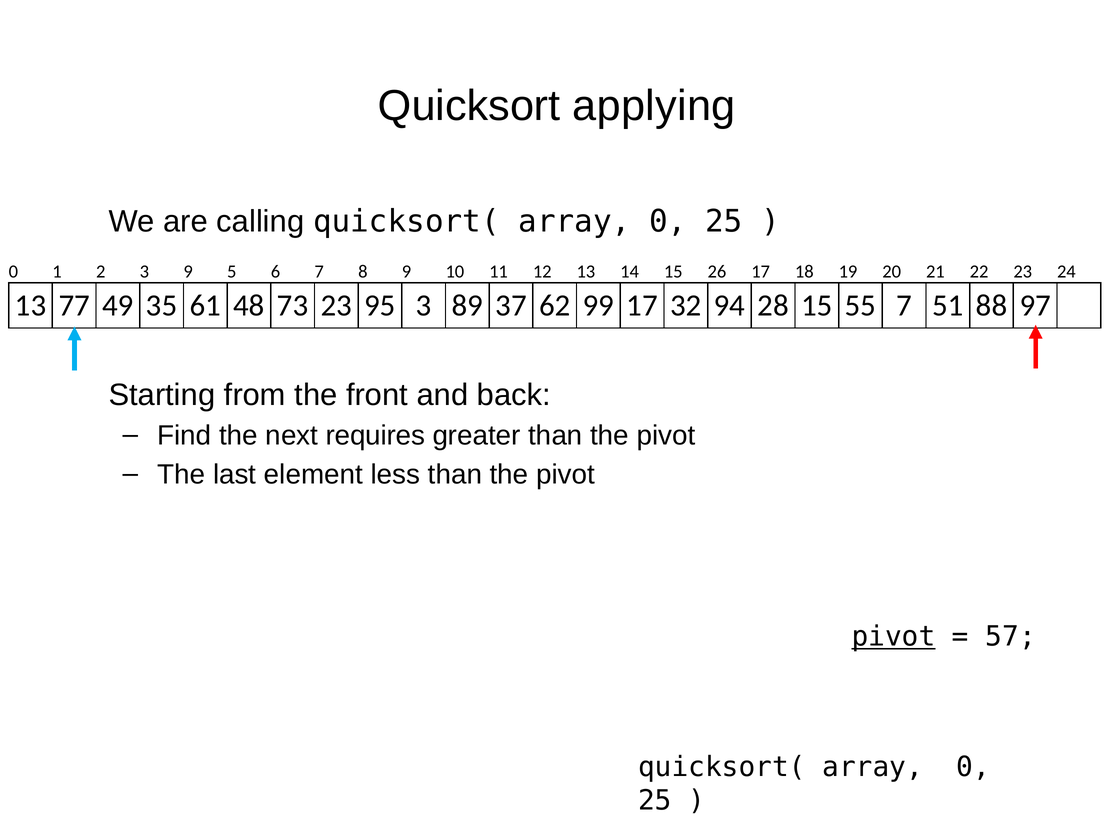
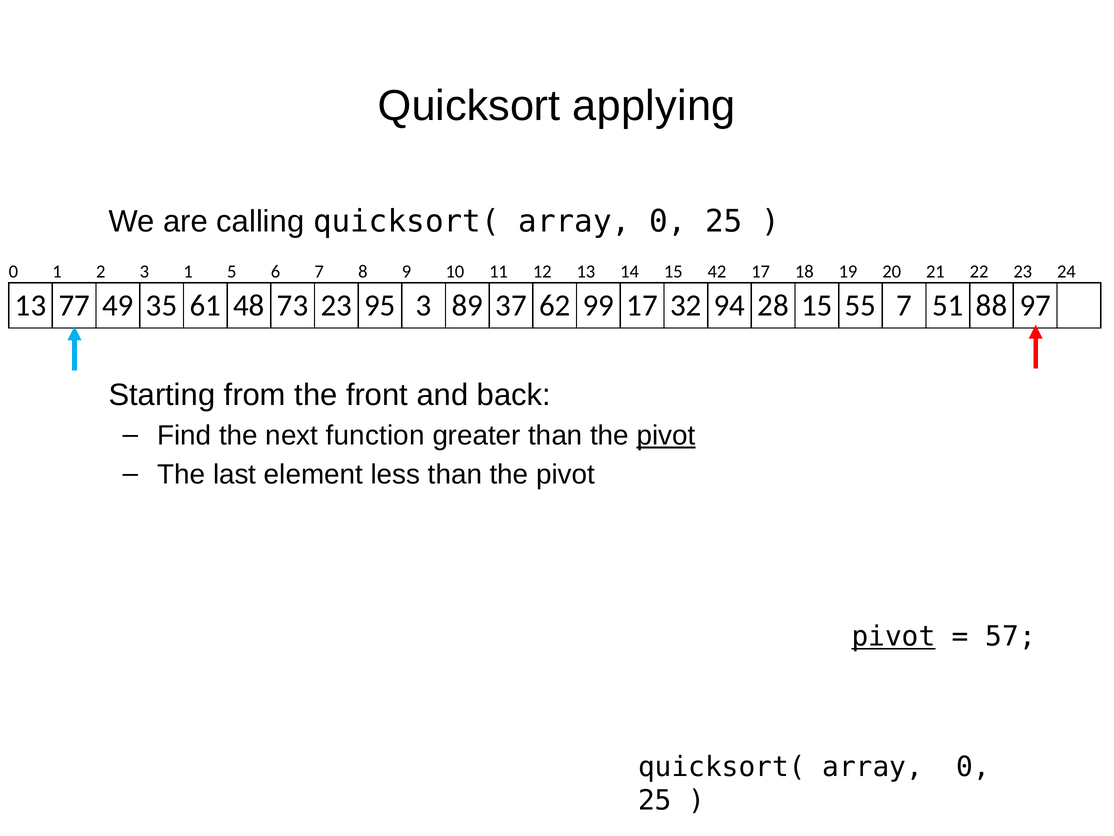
3 9: 9 -> 1
26: 26 -> 42
requires: requires -> function
pivot at (666, 435) underline: none -> present
